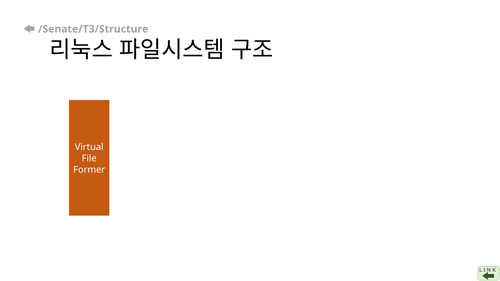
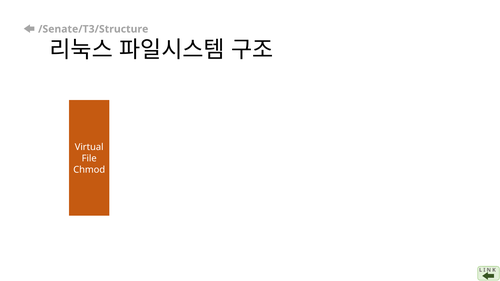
Former: Former -> Chmod
